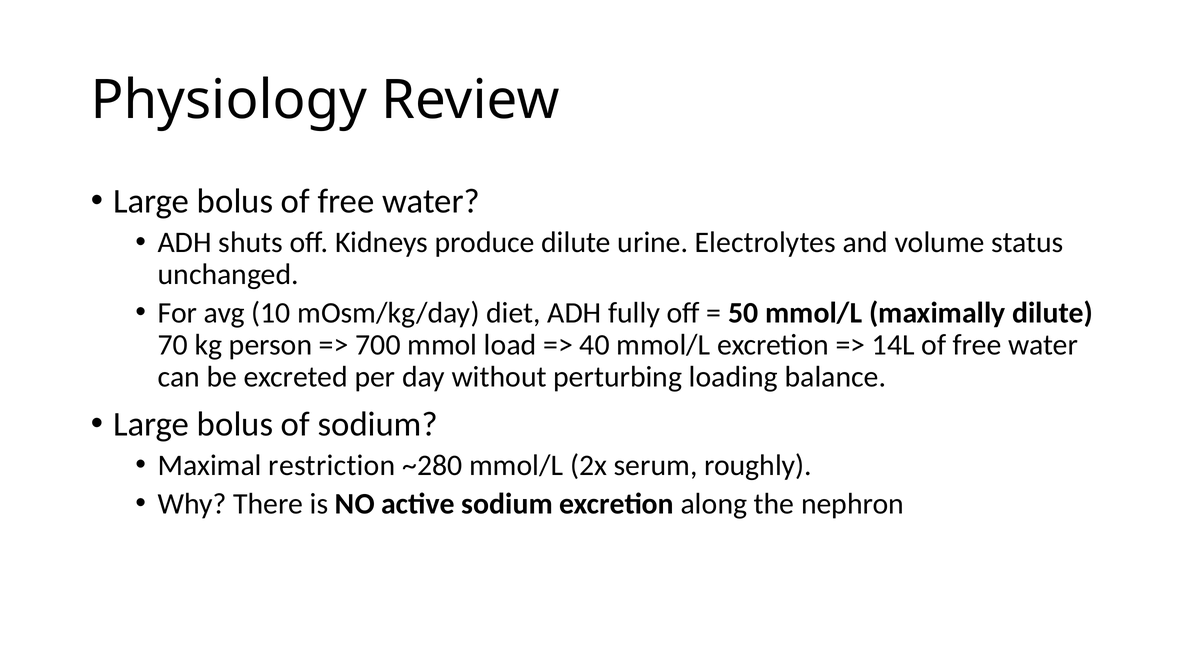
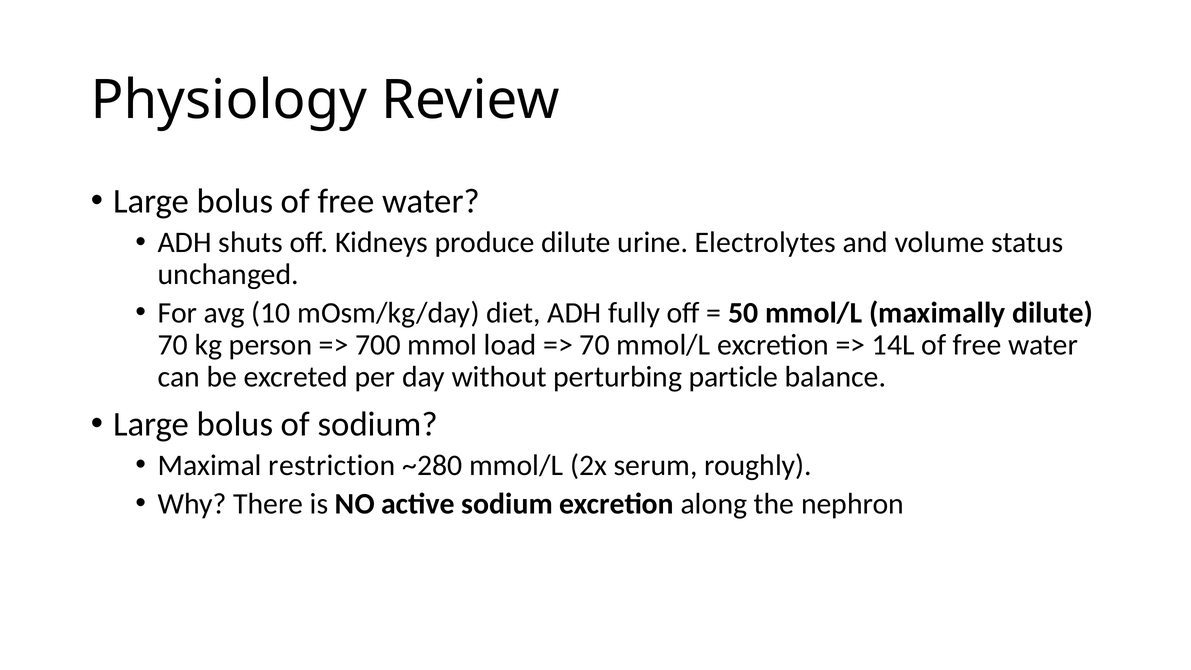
40 at (595, 345): 40 -> 70
loading: loading -> particle
